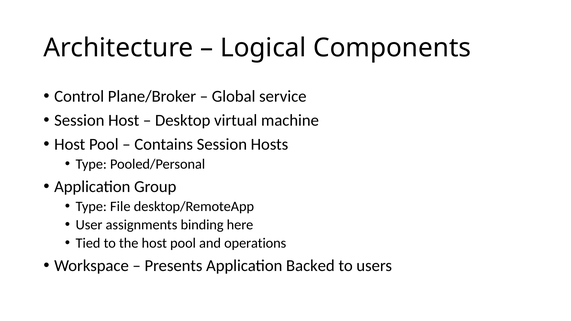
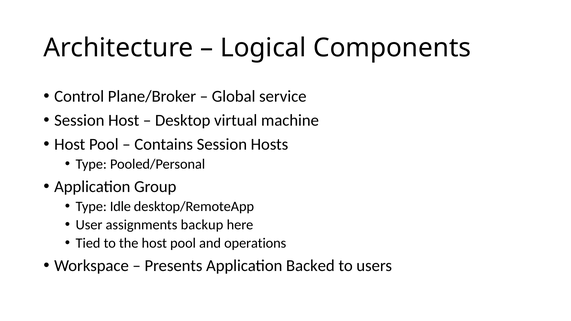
File: File -> Idle
binding: binding -> backup
